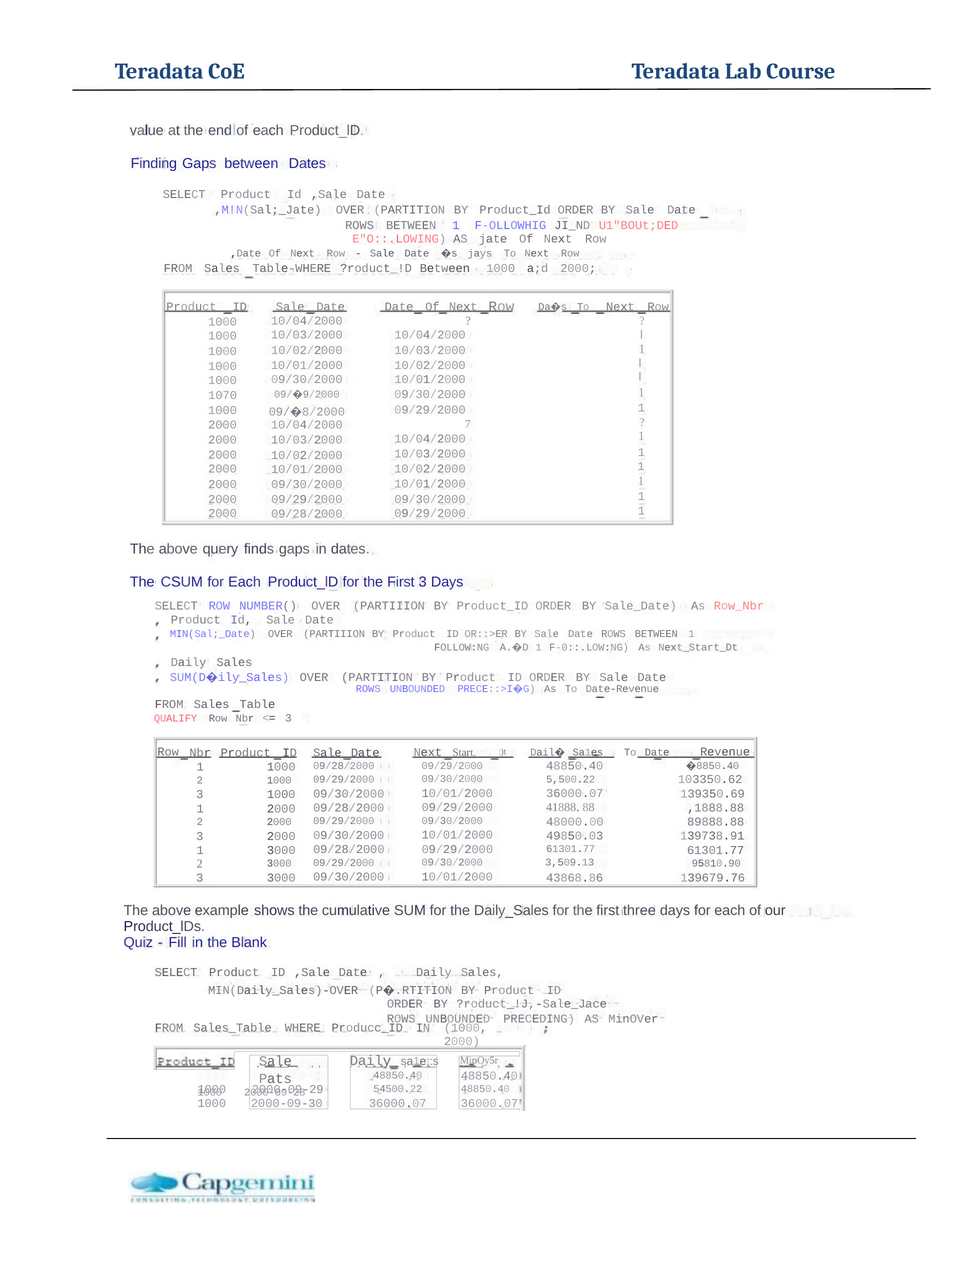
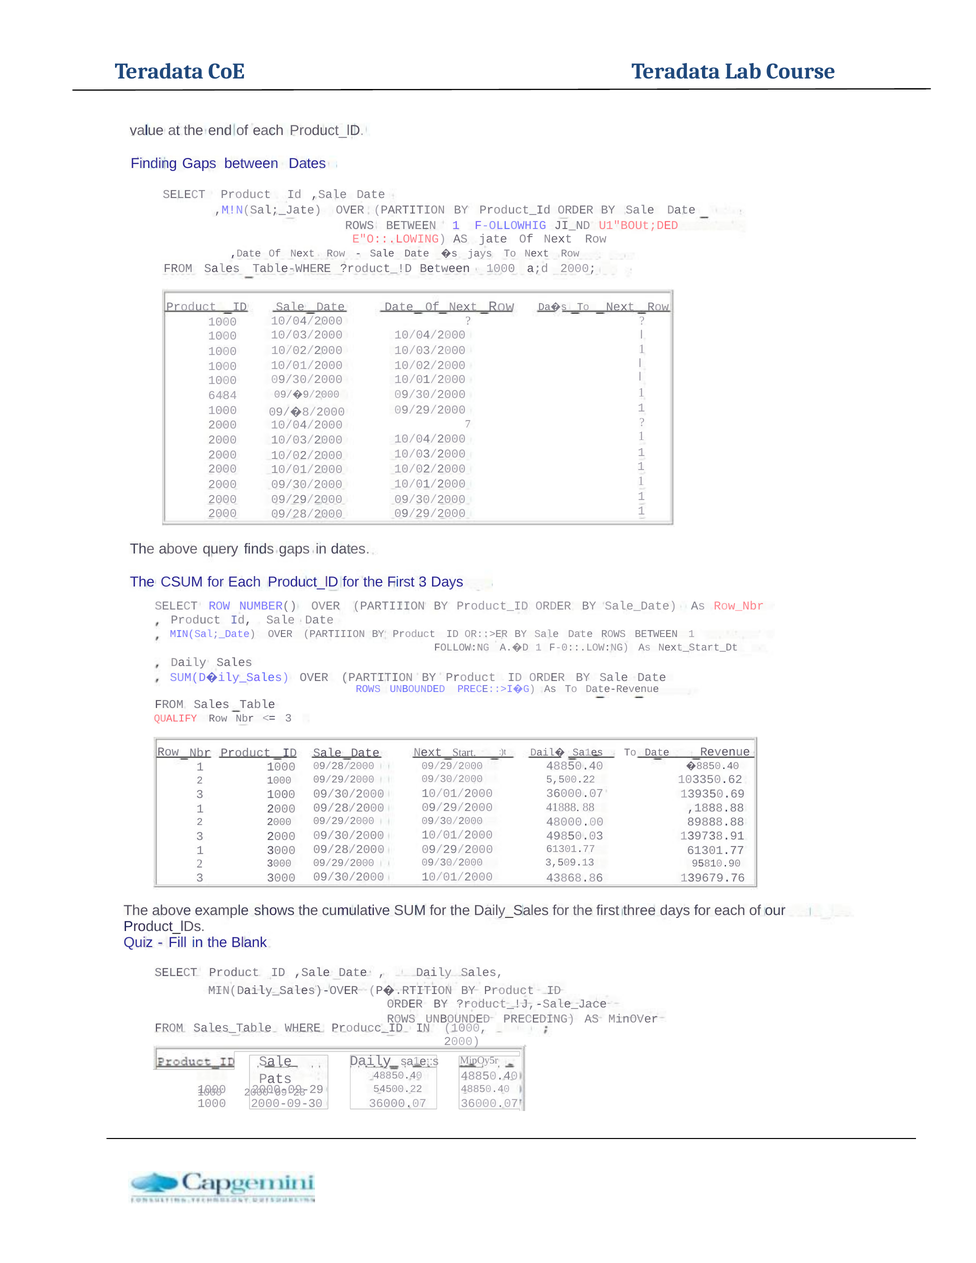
1070: 1070 -> 6484
